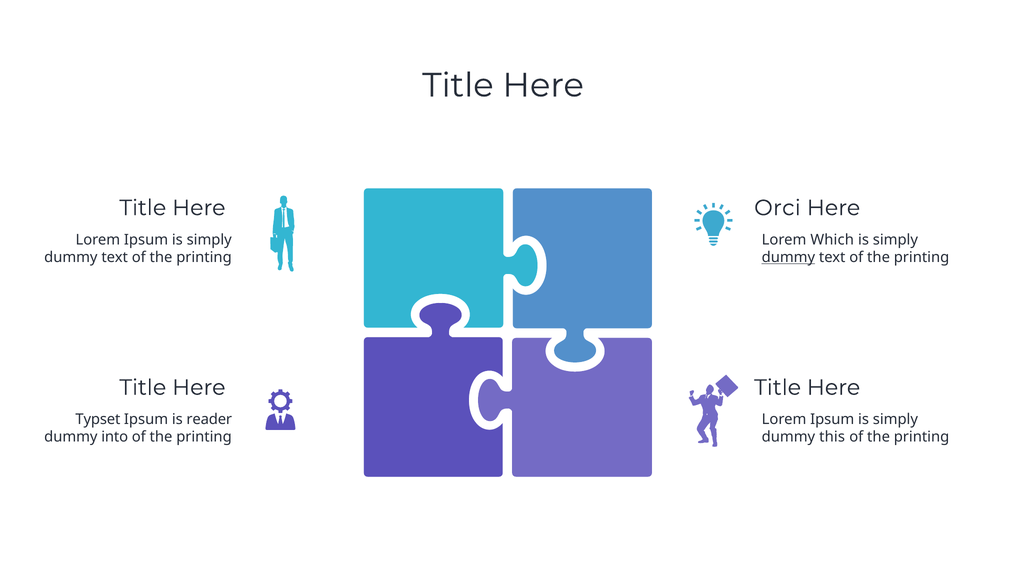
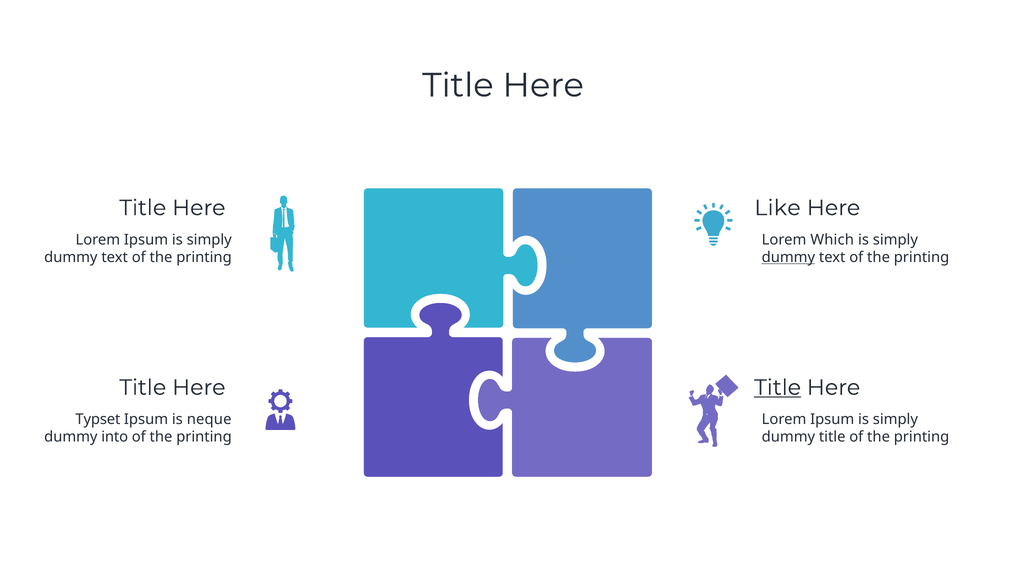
Orci: Orci -> Like
Title at (778, 387) underline: none -> present
reader: reader -> neque
dummy this: this -> title
